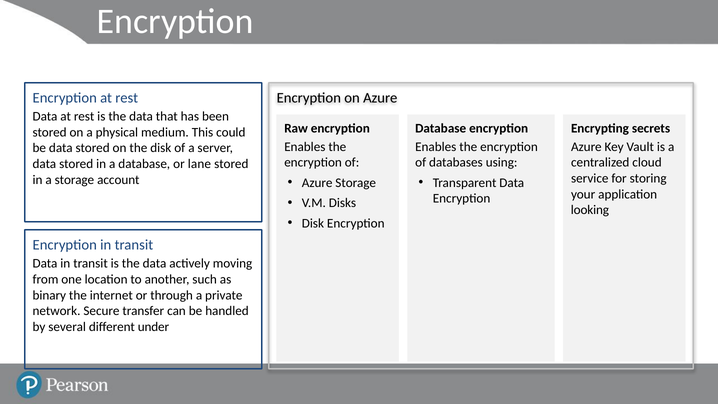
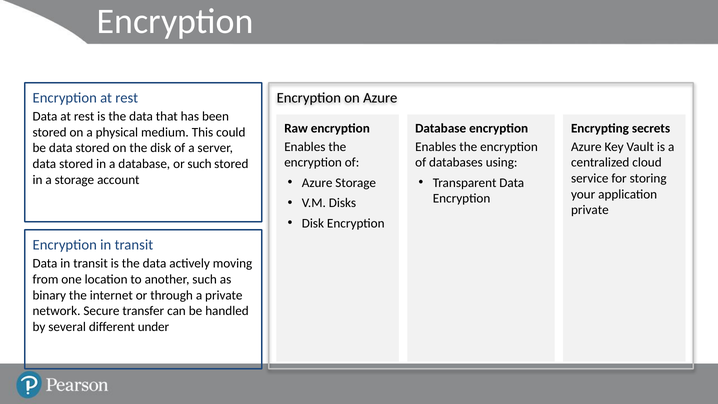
or lane: lane -> such
looking at (590, 210): looking -> private
